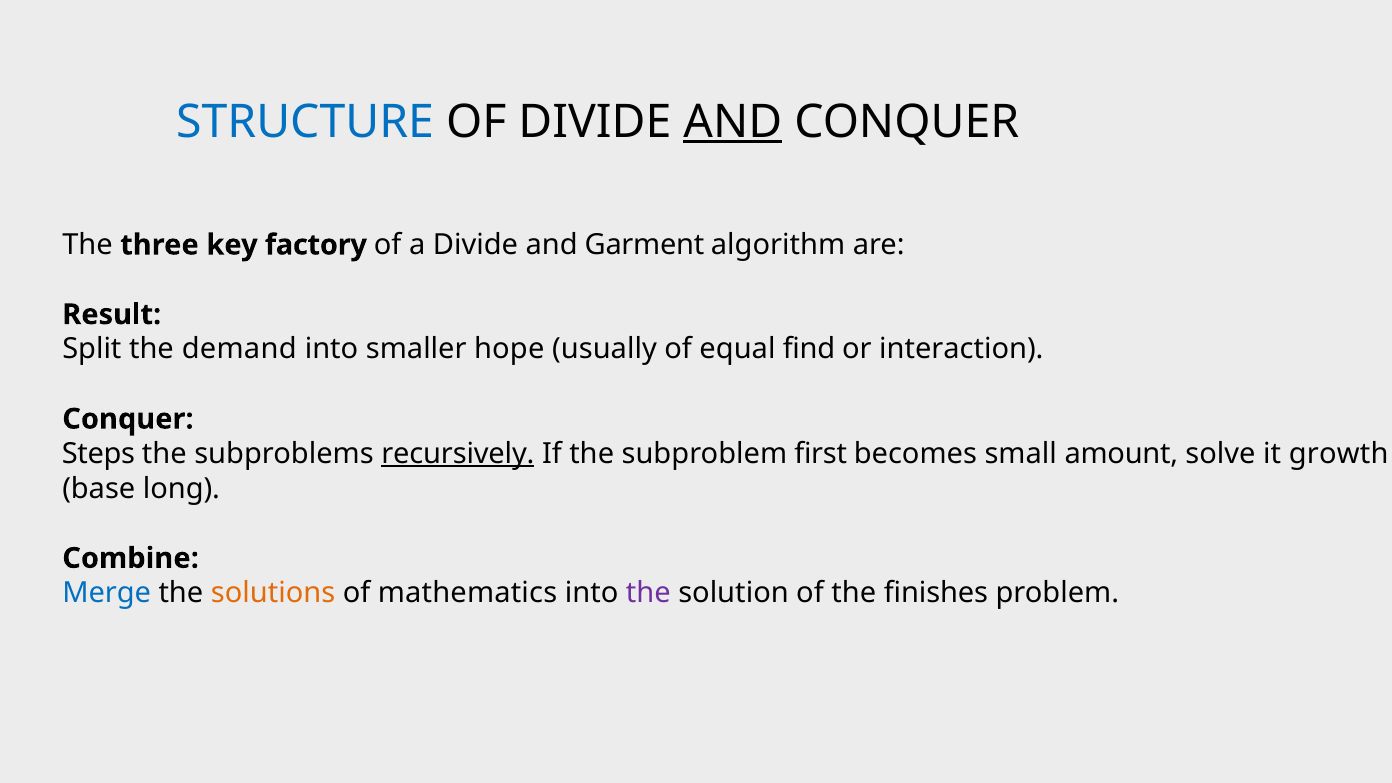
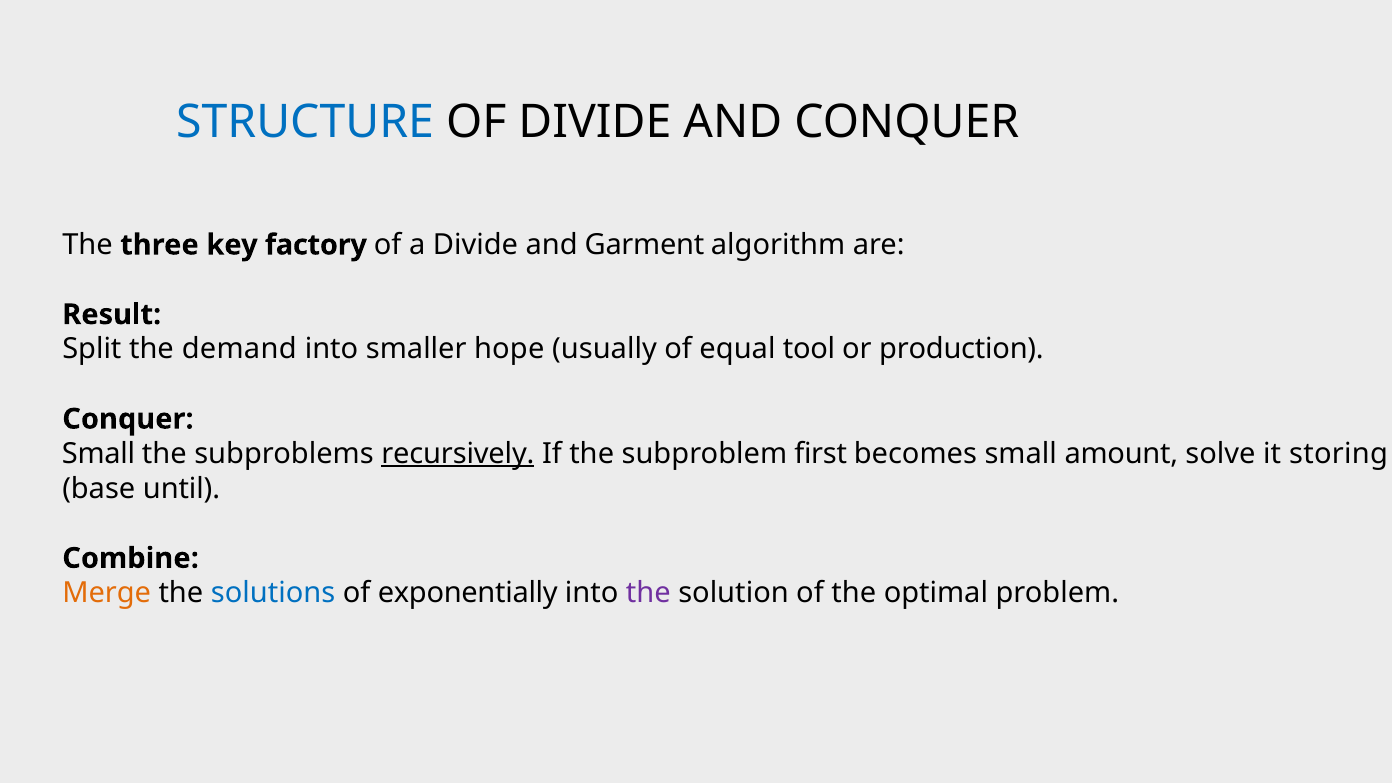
AND at (733, 122) underline: present -> none
find: find -> tool
interaction: interaction -> production
Steps at (98, 454): Steps -> Small
growth: growth -> storing
long: long -> until
Merge colour: blue -> orange
solutions colour: orange -> blue
mathematics: mathematics -> exponentially
finishes: finishes -> optimal
